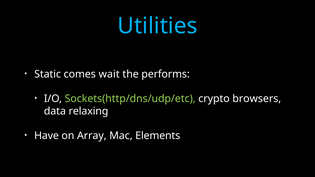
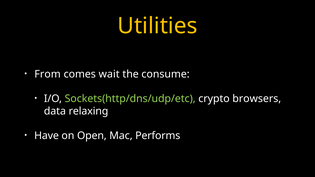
Utilities colour: light blue -> yellow
Static: Static -> From
performs: performs -> consume
Array: Array -> Open
Elements: Elements -> Performs
